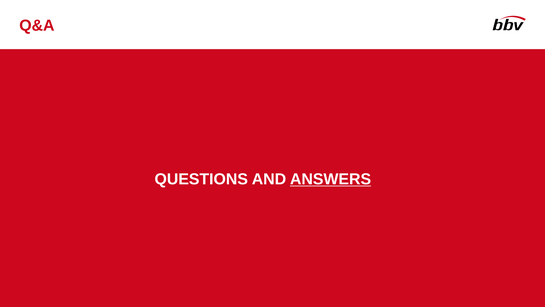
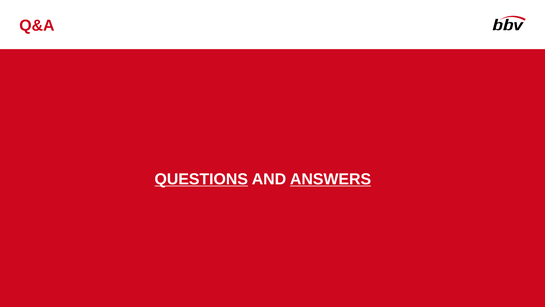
QUESTIONS underline: none -> present
